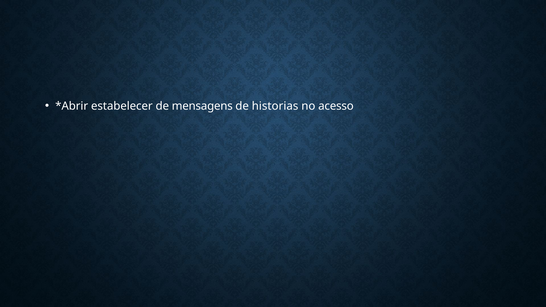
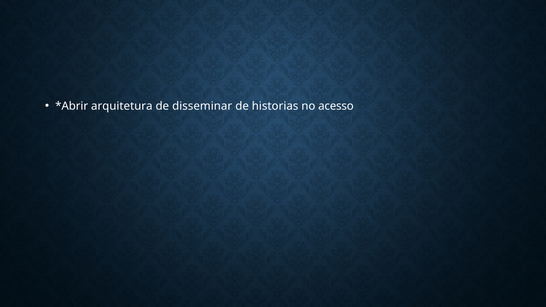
estabelecer: estabelecer -> arquitetura
mensagens: mensagens -> disseminar
